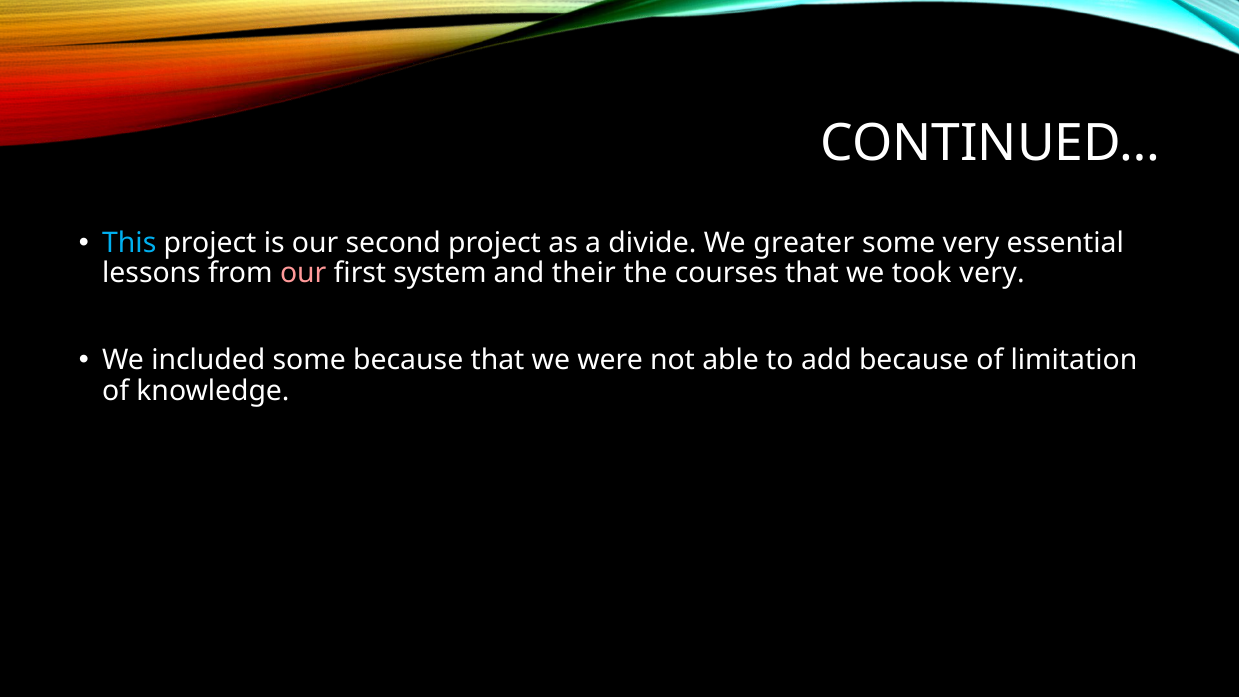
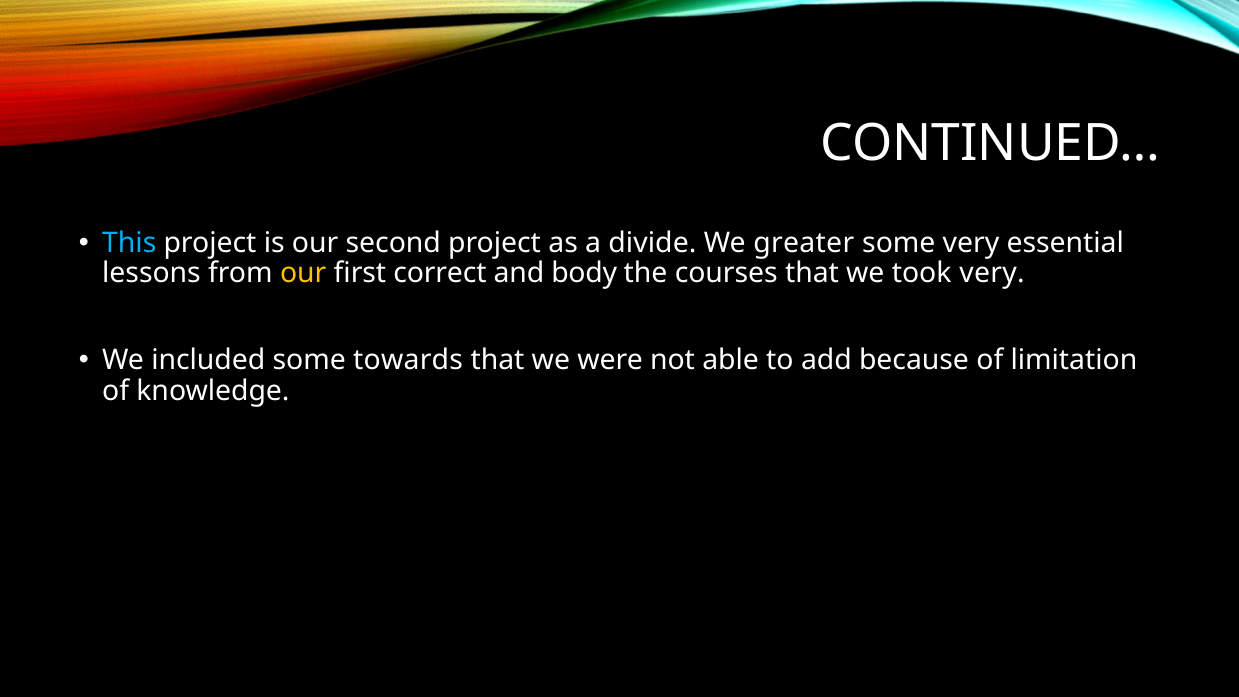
our at (303, 273) colour: pink -> yellow
system: system -> correct
their: their -> body
some because: because -> towards
